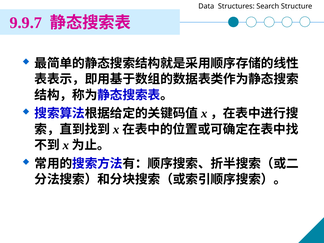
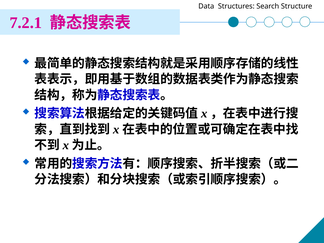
9.9.7: 9.9.7 -> 7.2.1
